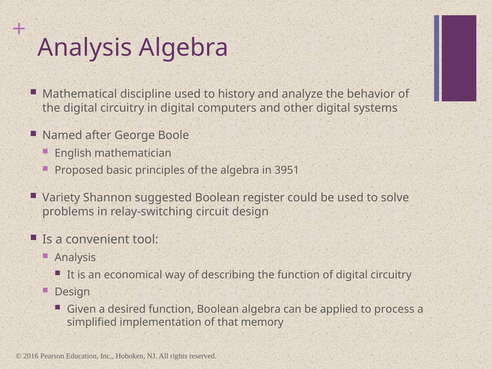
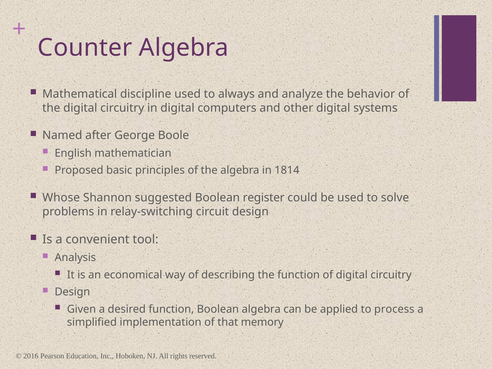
Analysis at (85, 48): Analysis -> Counter
history: history -> always
3951: 3951 -> 1814
Variety: Variety -> Whose
